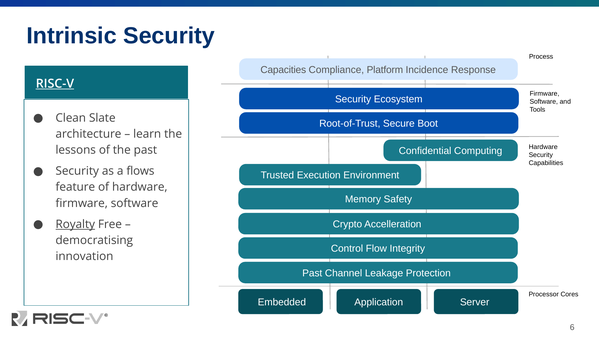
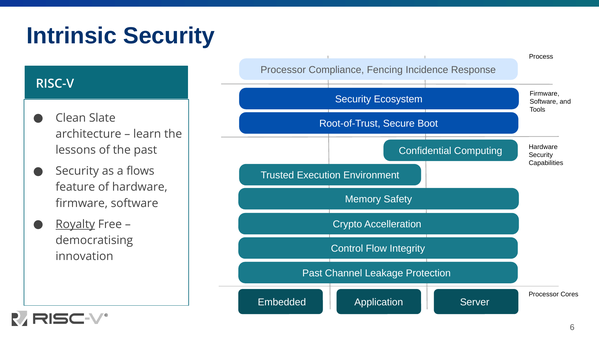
Capacities at (283, 70): Capacities -> Processor
Platform: Platform -> Fencing
RISC-V underline: present -> none
